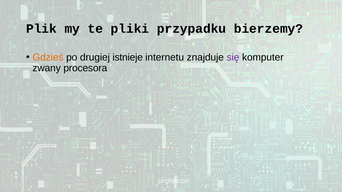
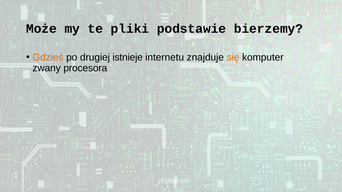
Plik: Plik -> Może
przypadku: przypadku -> podstawie
się colour: purple -> orange
